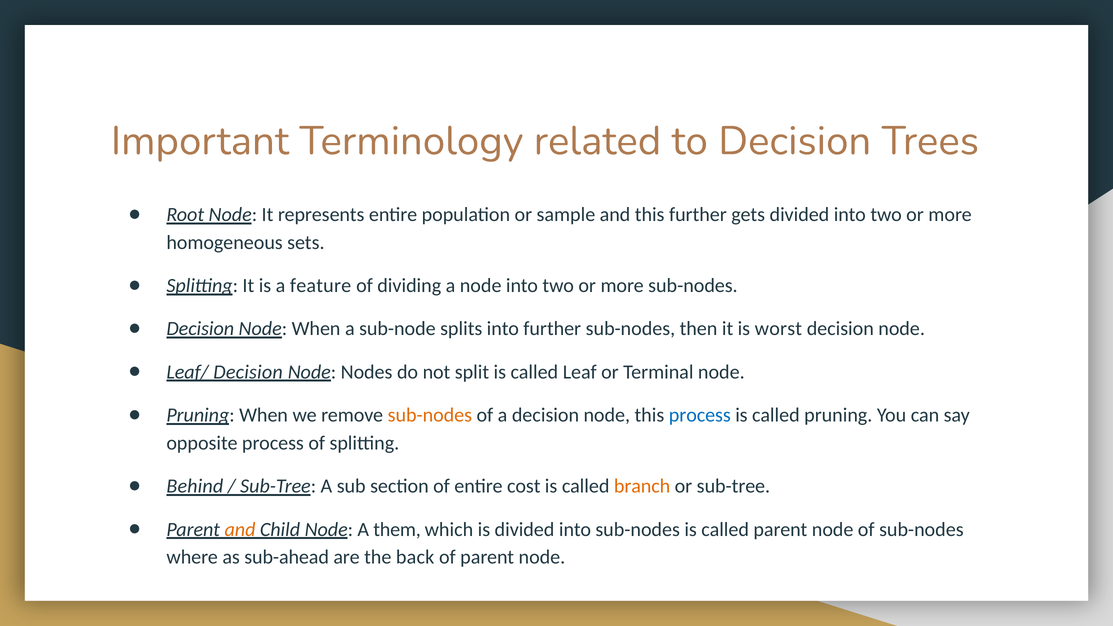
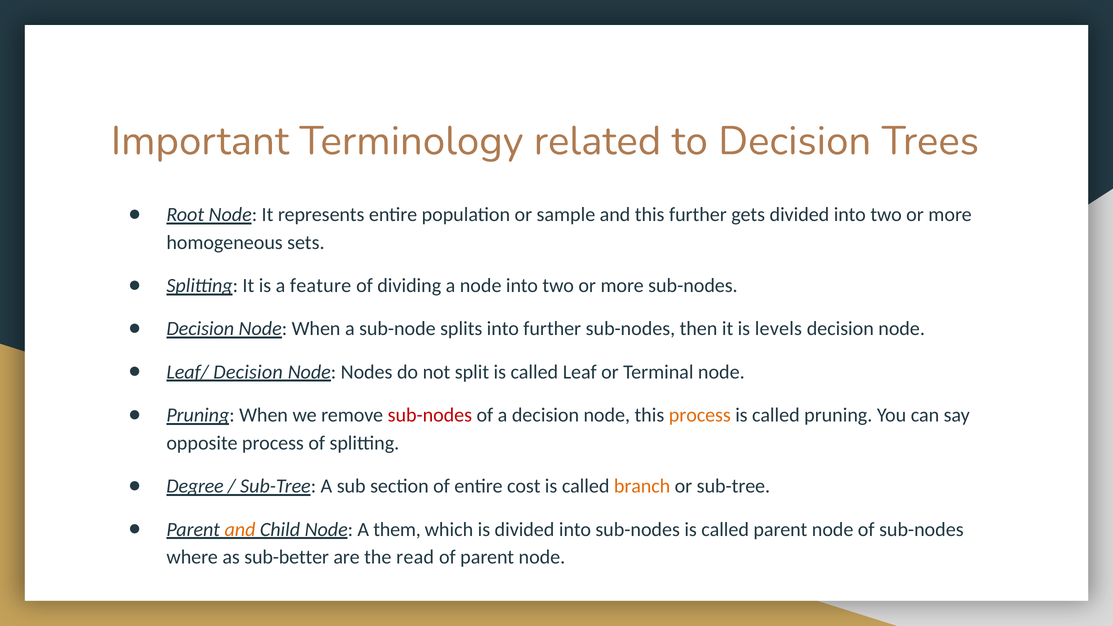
worst: worst -> levels
sub-nodes at (430, 415) colour: orange -> red
process at (700, 415) colour: blue -> orange
Behind: Behind -> Degree
sub-ahead: sub-ahead -> sub-better
back: back -> read
